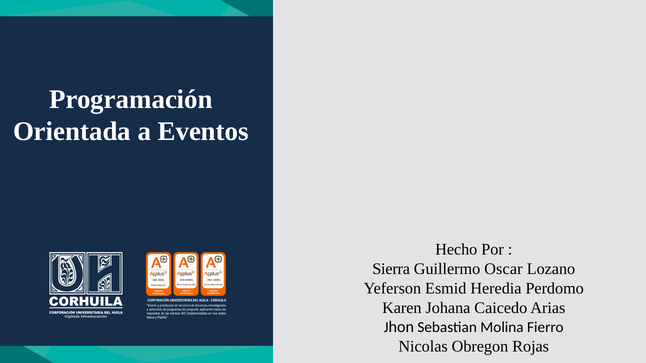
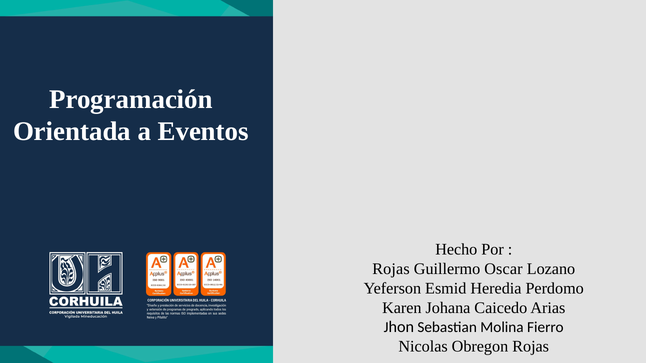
Sierra at (391, 269): Sierra -> Rojas
